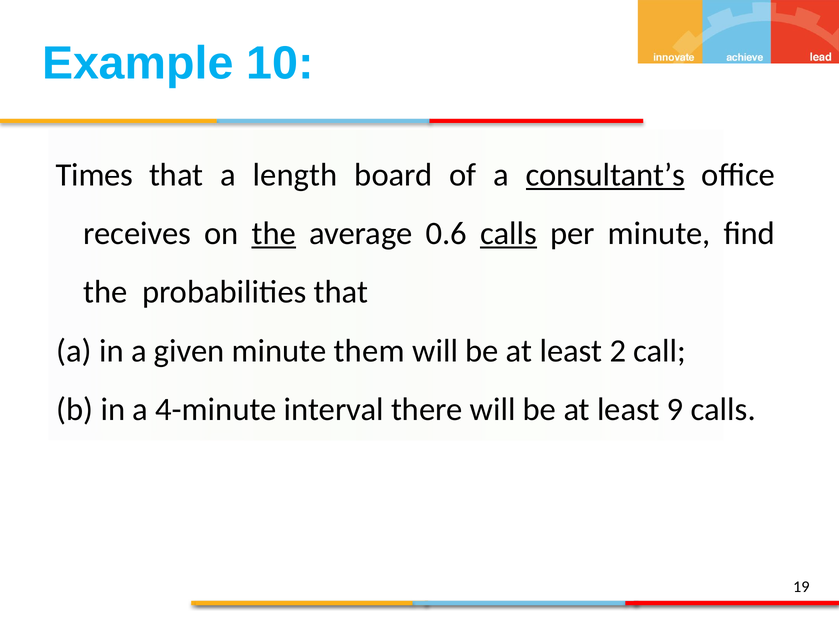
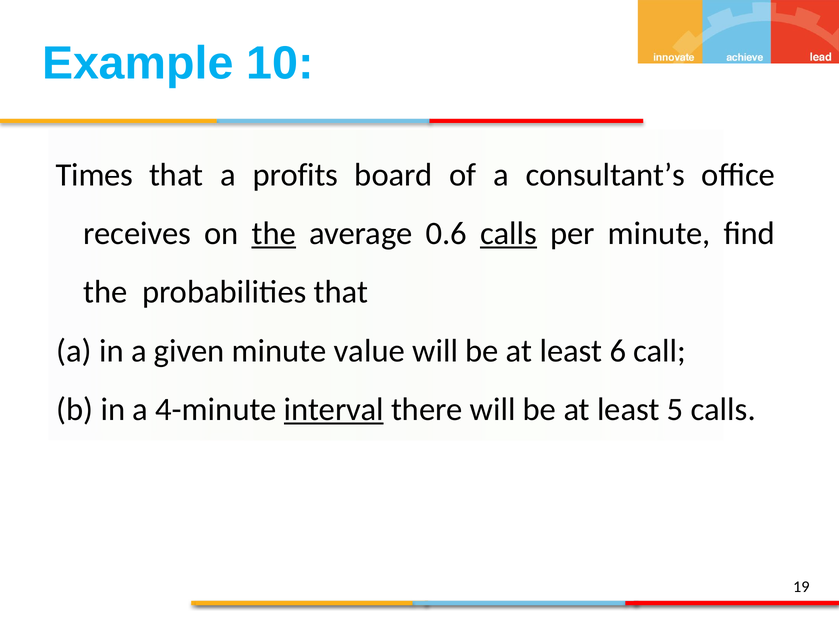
length: length -> profits
consultant’s underline: present -> none
them: them -> value
2: 2 -> 6
interval underline: none -> present
9: 9 -> 5
